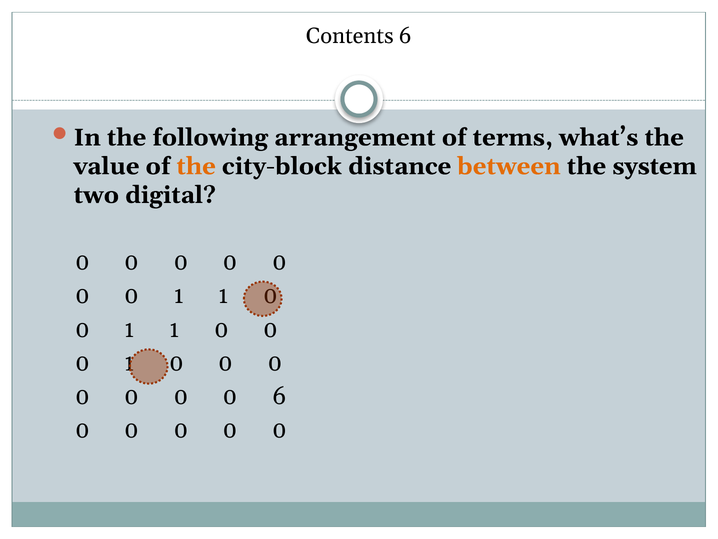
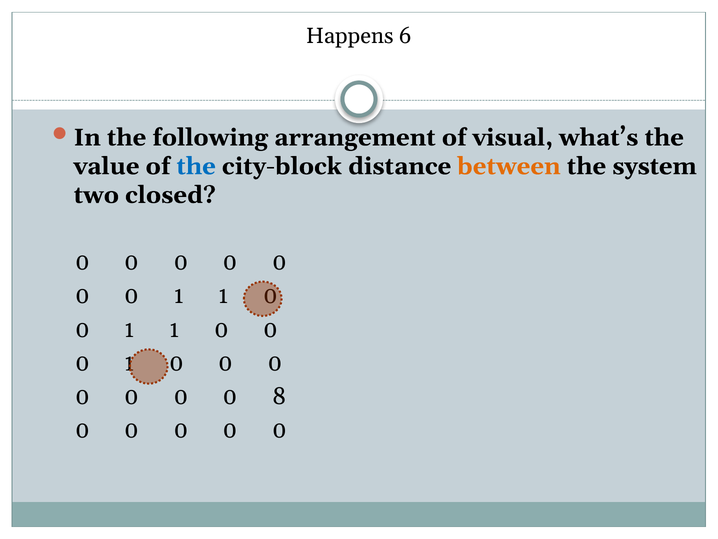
Contents: Contents -> Happens
terms: terms -> visual
the at (196, 166) colour: orange -> blue
digital: digital -> closed
0 6: 6 -> 8
